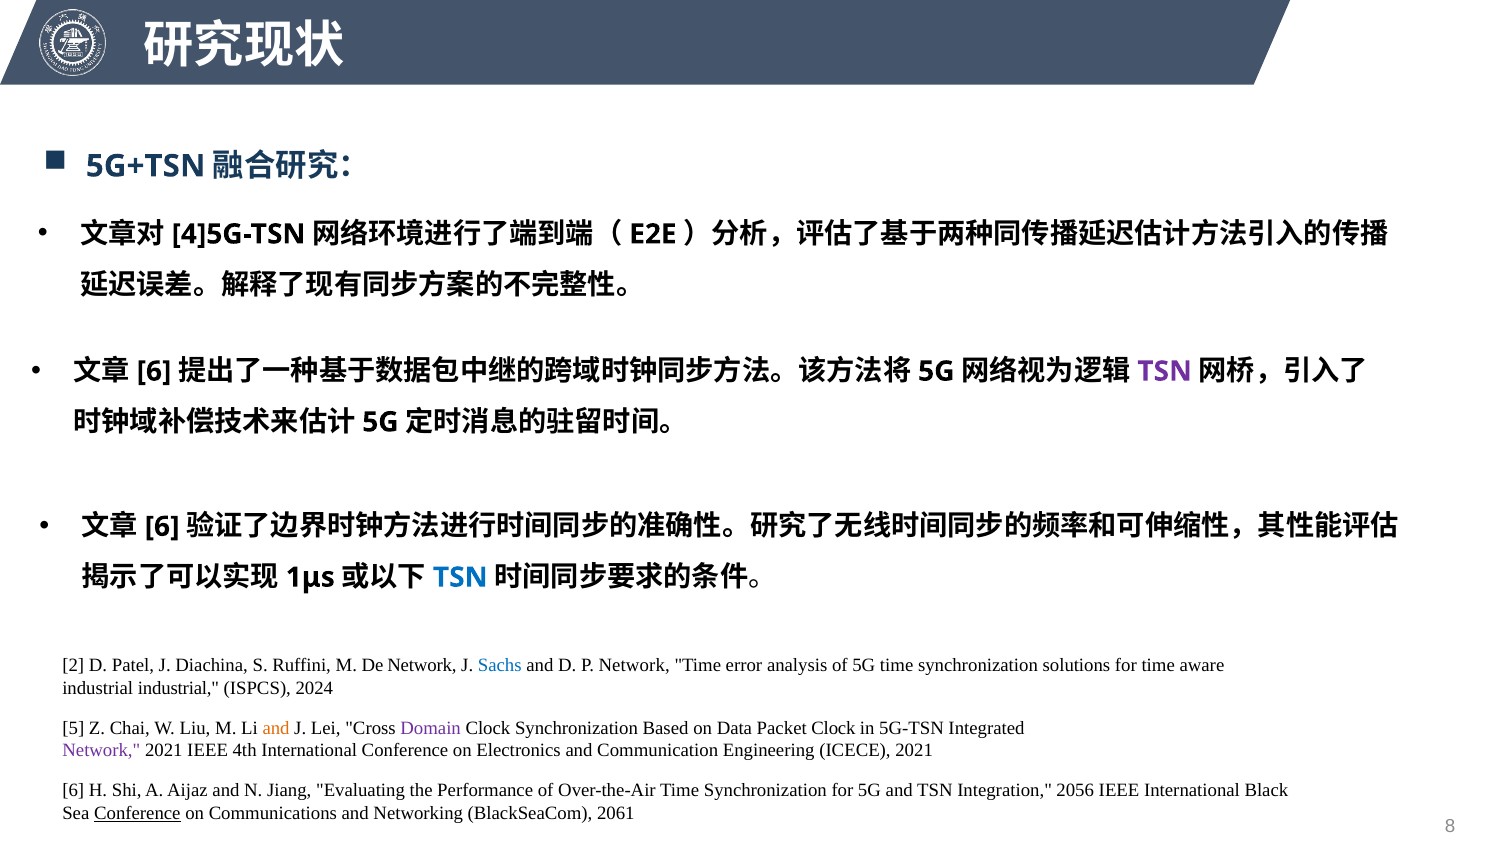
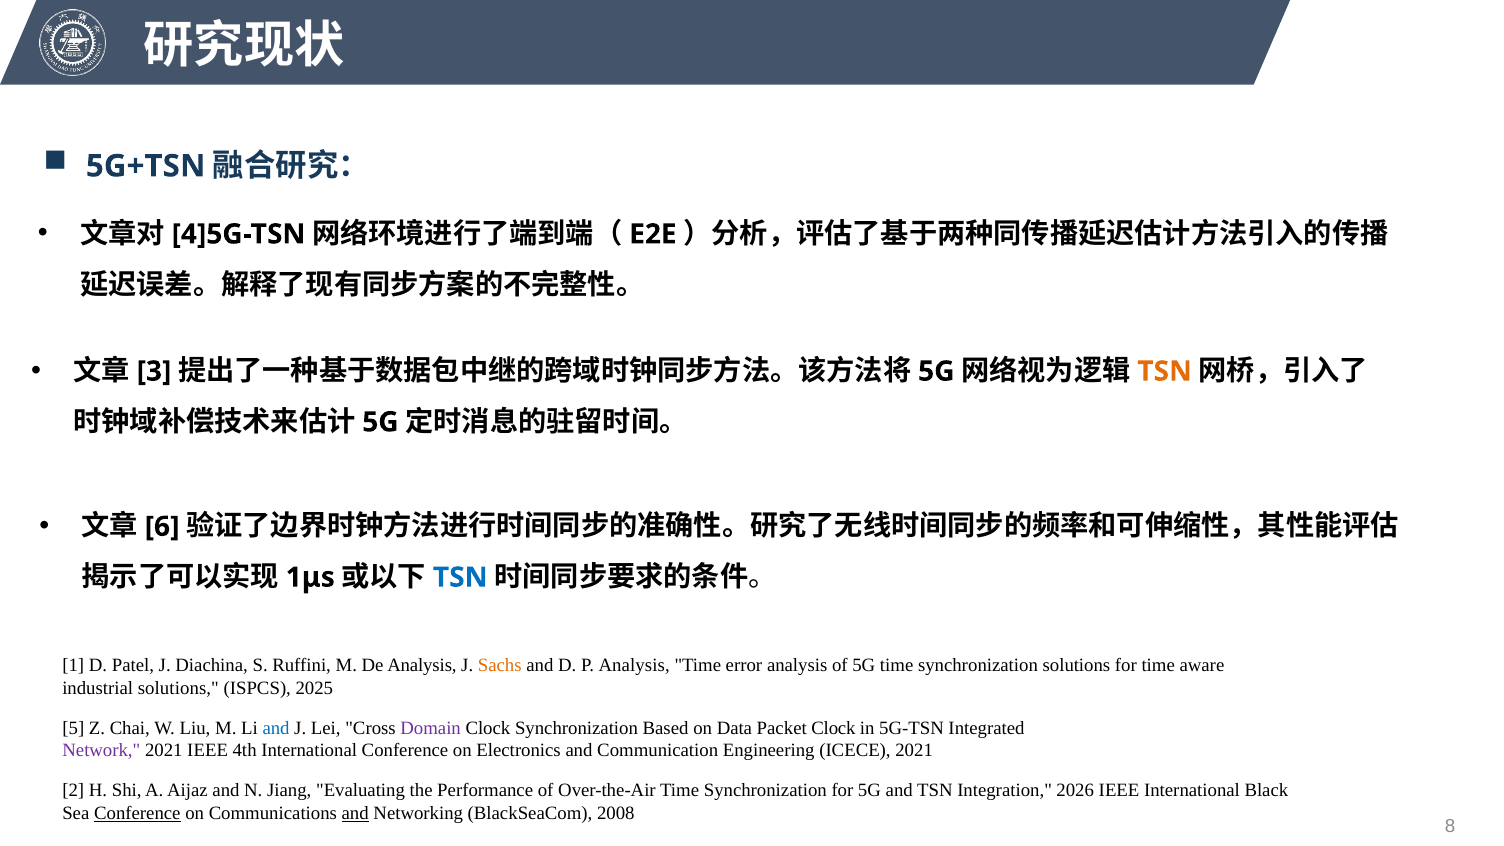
6 at (154, 371): 6 -> 3
TSN at (1165, 371) colour: purple -> orange
2: 2 -> 1
De Network: Network -> Analysis
Sachs colour: blue -> orange
P Network: Network -> Analysis
industrial industrial: industrial -> solutions
2024: 2024 -> 2025
and at (276, 728) colour: orange -> blue
6 at (73, 791): 6 -> 2
2056: 2056 -> 2026
and at (355, 813) underline: none -> present
2061: 2061 -> 2008
